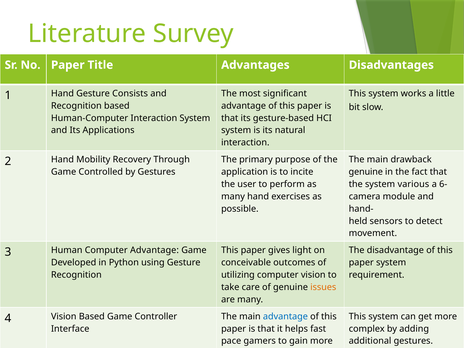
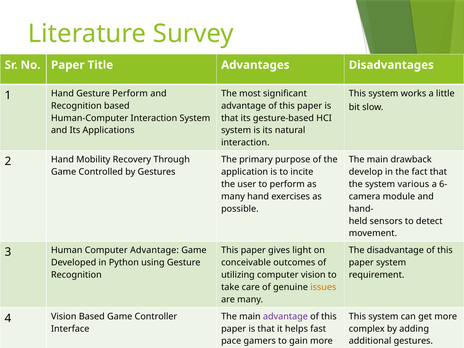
Gesture Consists: Consists -> Perform
genuine at (366, 172): genuine -> develop
advantage at (285, 316) colour: blue -> purple
